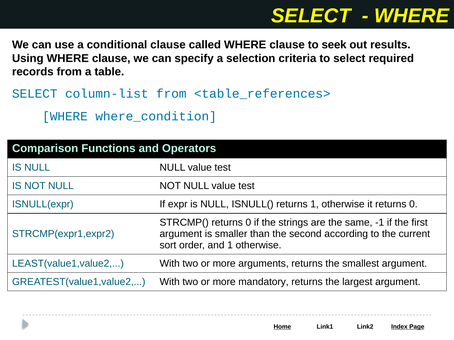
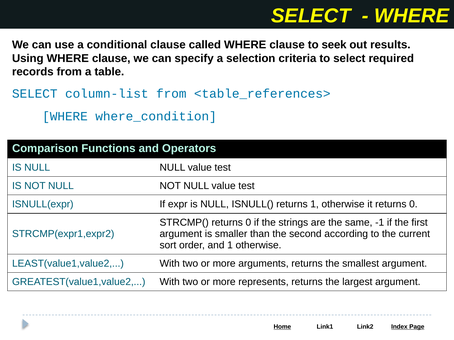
mandatory: mandatory -> represents
